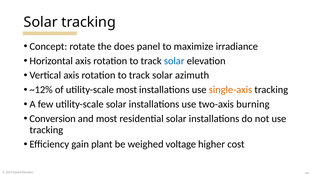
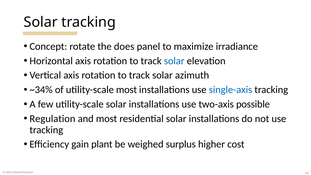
~12%: ~12% -> ~34%
single-axis colour: orange -> blue
burning: burning -> possible
Conversion: Conversion -> Regulation
voltage: voltage -> surplus
